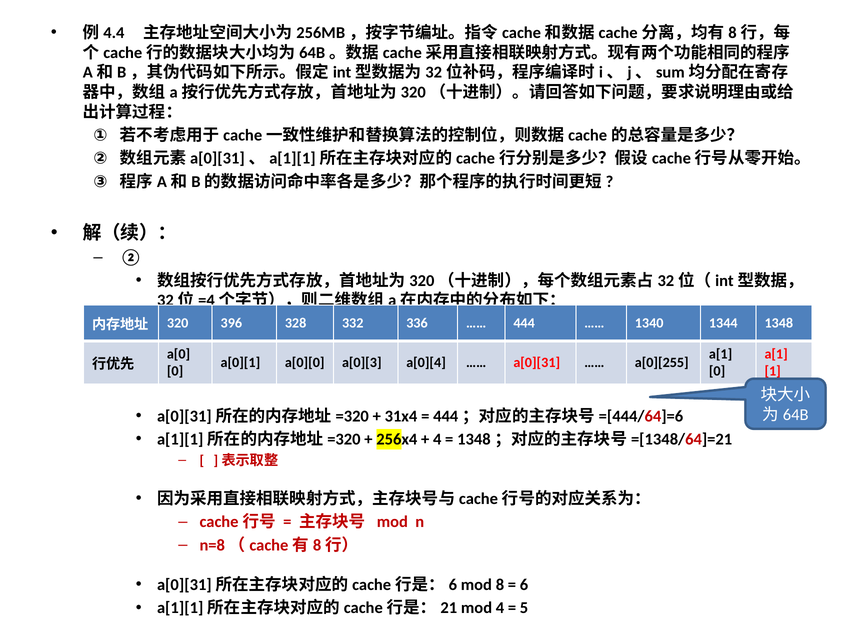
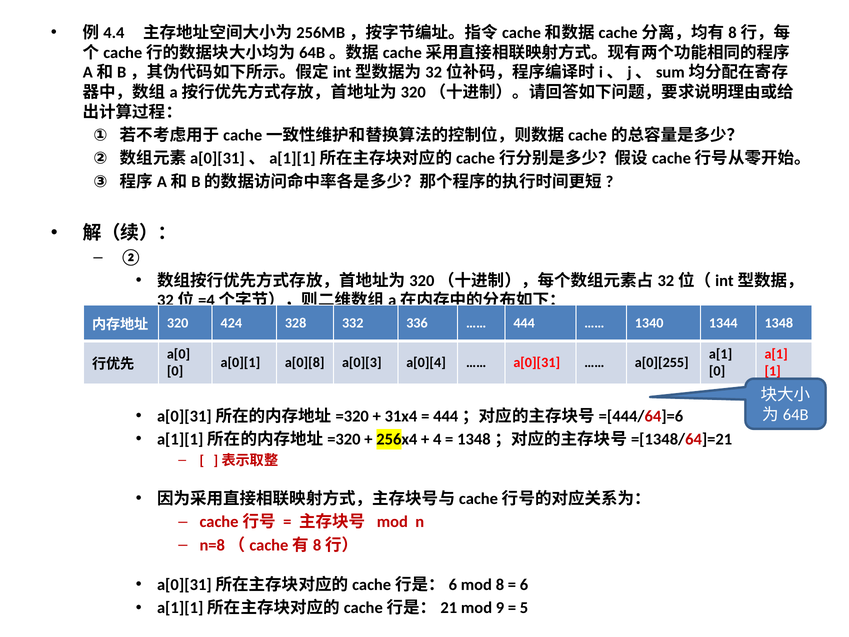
396: 396 -> 424
a[0][0: a[0][0 -> a[0][8
mod 4: 4 -> 9
